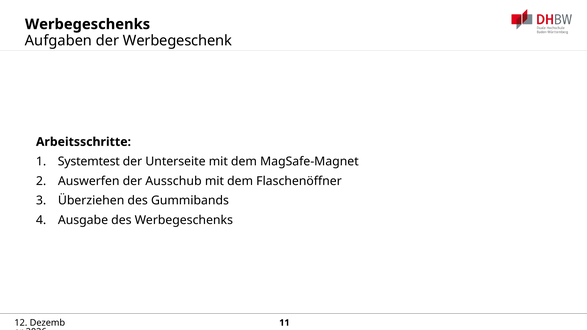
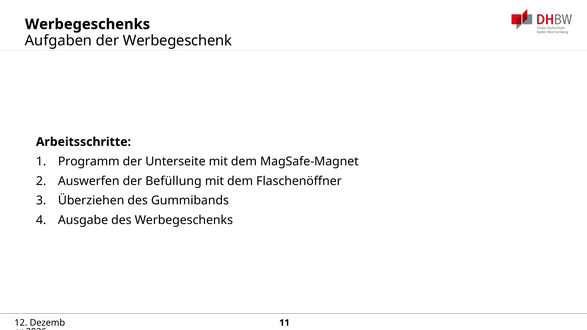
Systemtest: Systemtest -> Programm
Ausschub: Ausschub -> Befüllung
